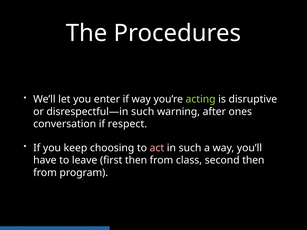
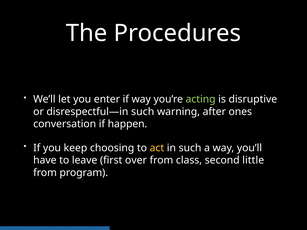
respect: respect -> happen
act colour: pink -> yellow
first then: then -> over
second then: then -> little
